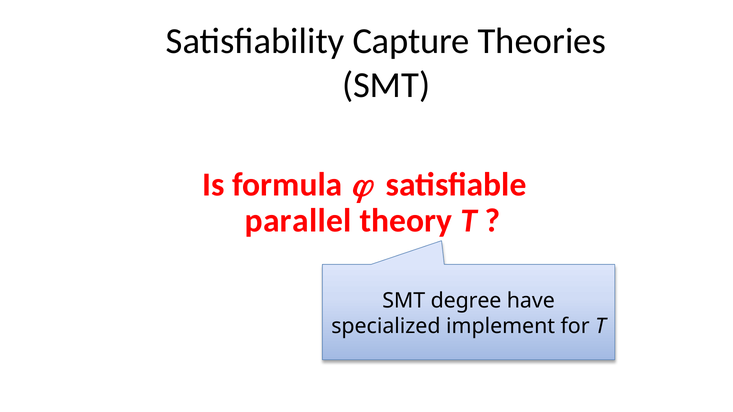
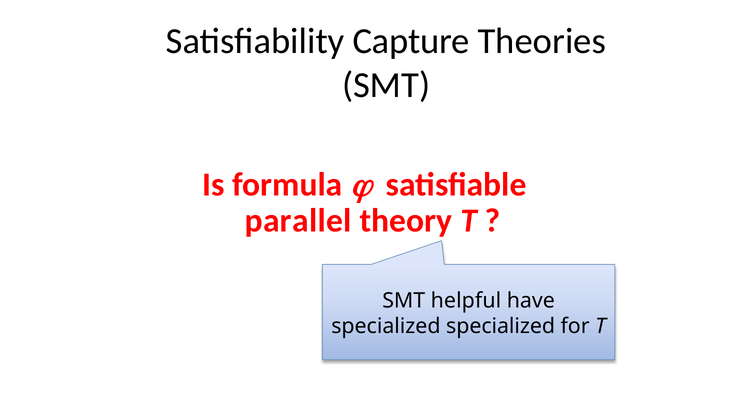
degree: degree -> helpful
specialized implement: implement -> specialized
